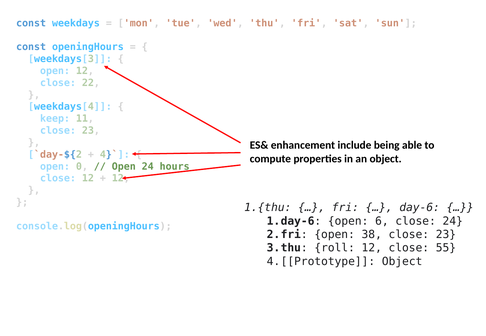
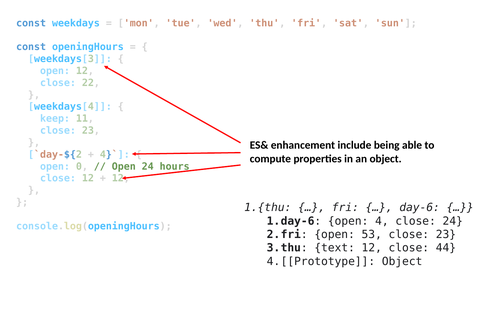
6: 6 -> 4
38: 38 -> 53
roll: roll -> text
55: 55 -> 44
